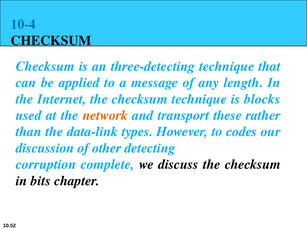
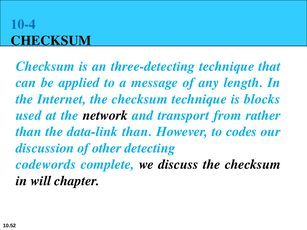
network colour: orange -> black
these: these -> from
data-link types: types -> than
corruption: corruption -> codewords
bits: bits -> will
